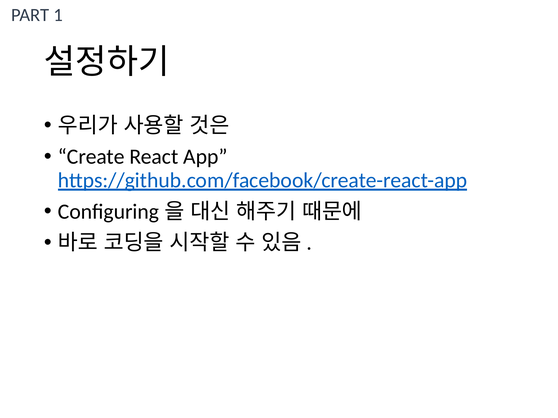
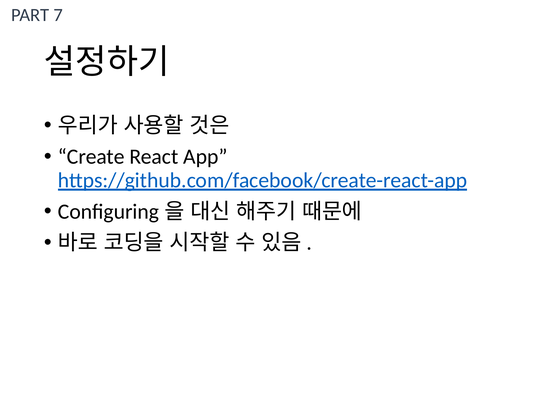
1: 1 -> 7
